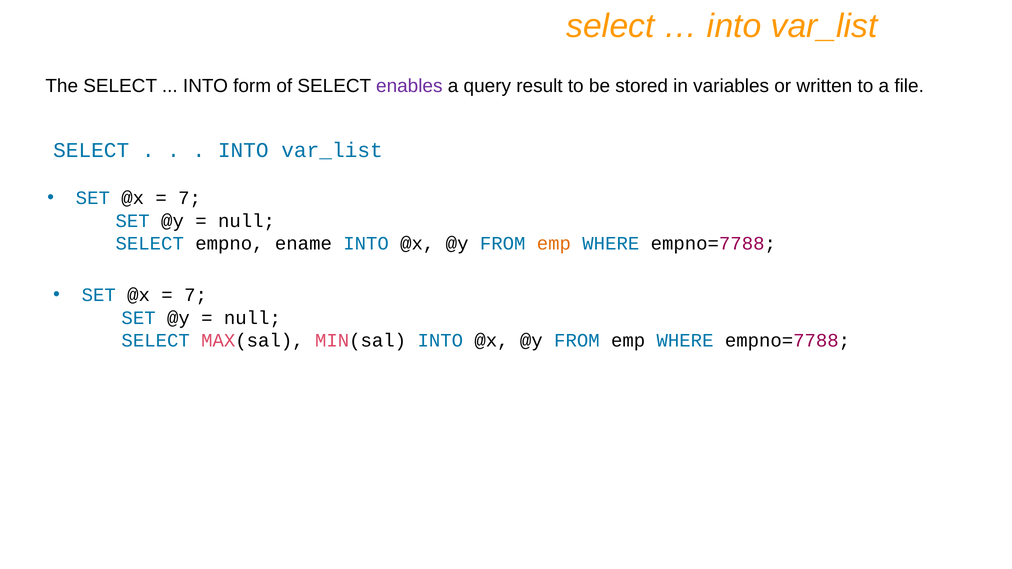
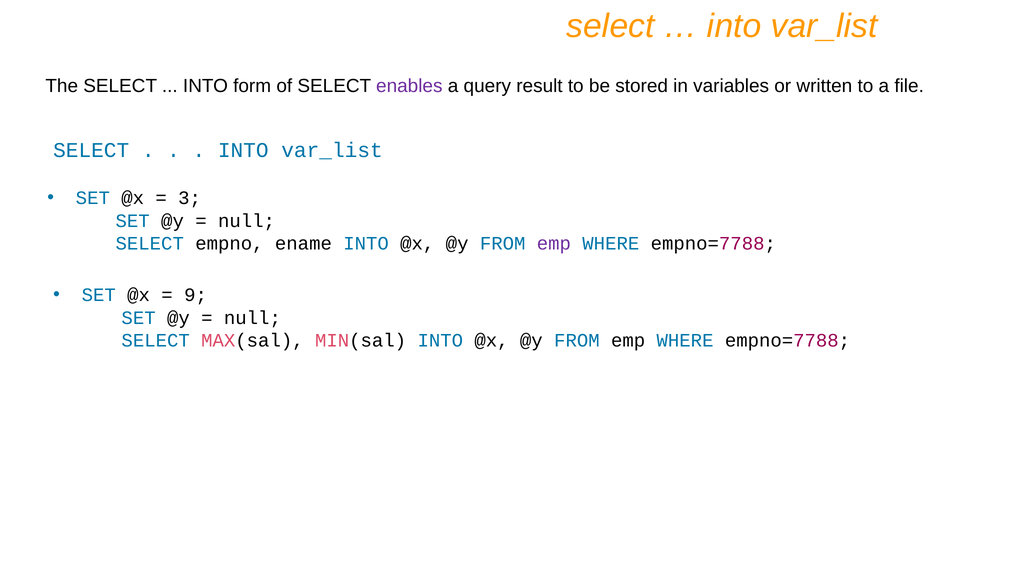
7 at (190, 198): 7 -> 3
emp at (554, 244) colour: orange -> purple
7 at (196, 295): 7 -> 9
